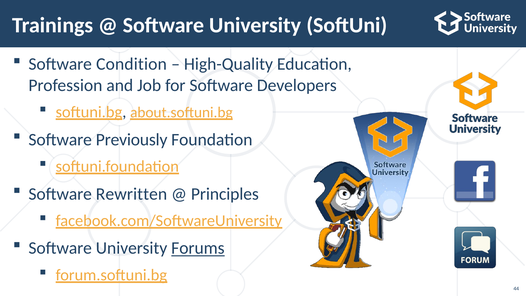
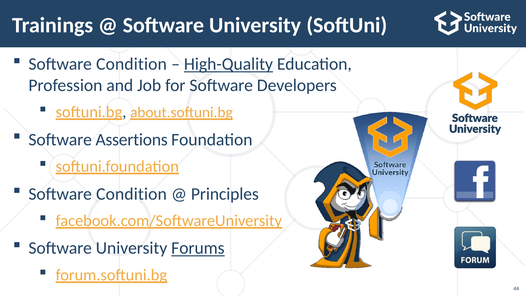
High-Quality underline: none -> present
Previously: Previously -> Assertions
Rewritten at (131, 194): Rewritten -> Condition
